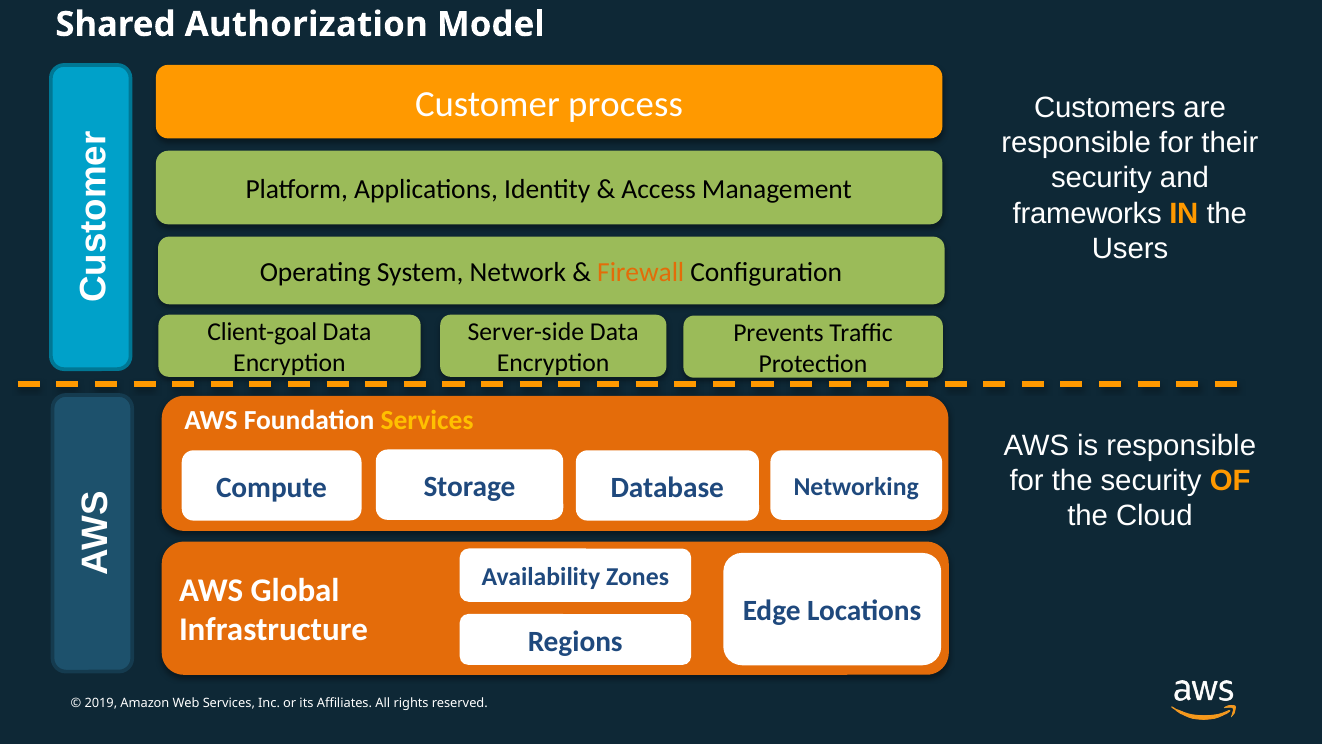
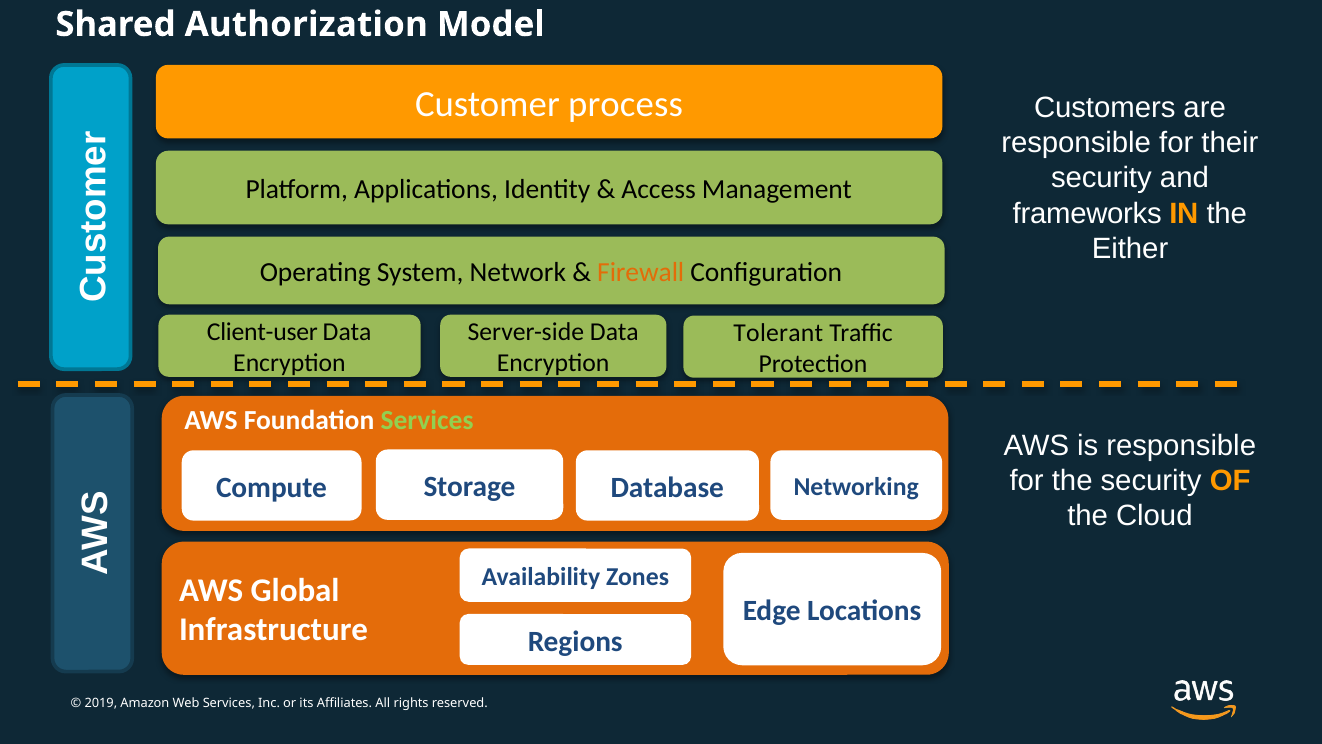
Users: Users -> Either
Client-goal: Client-goal -> Client-user
Prevents: Prevents -> Tolerant
Services at (427, 420) colour: yellow -> light green
